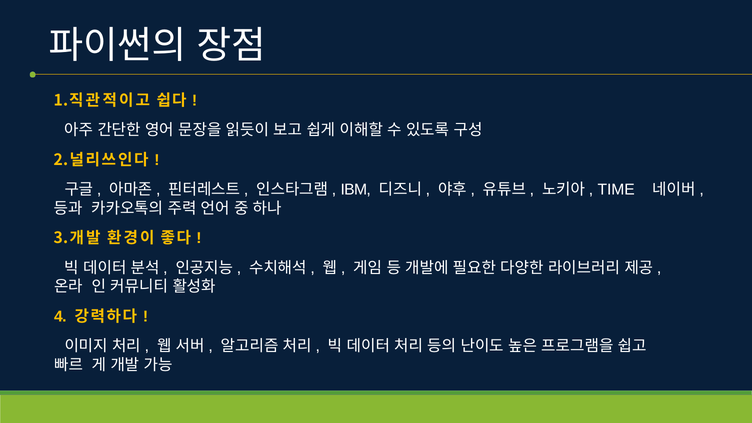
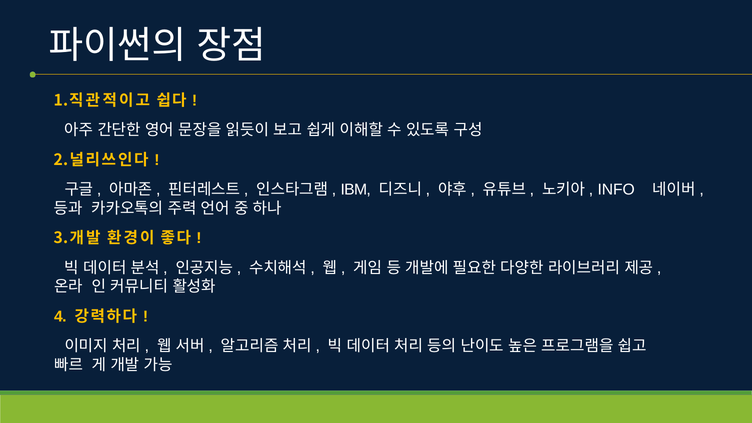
TIME: TIME -> INFO
